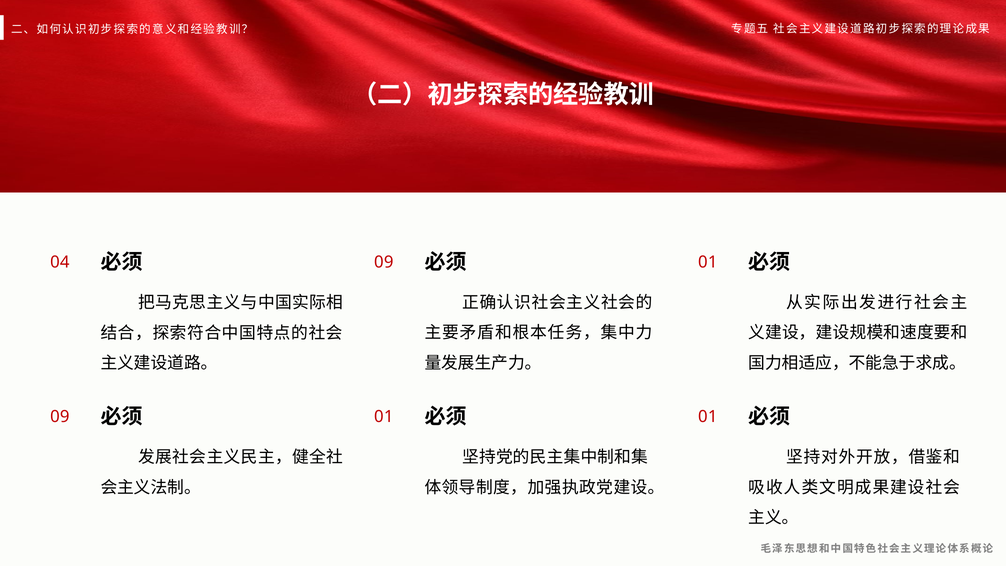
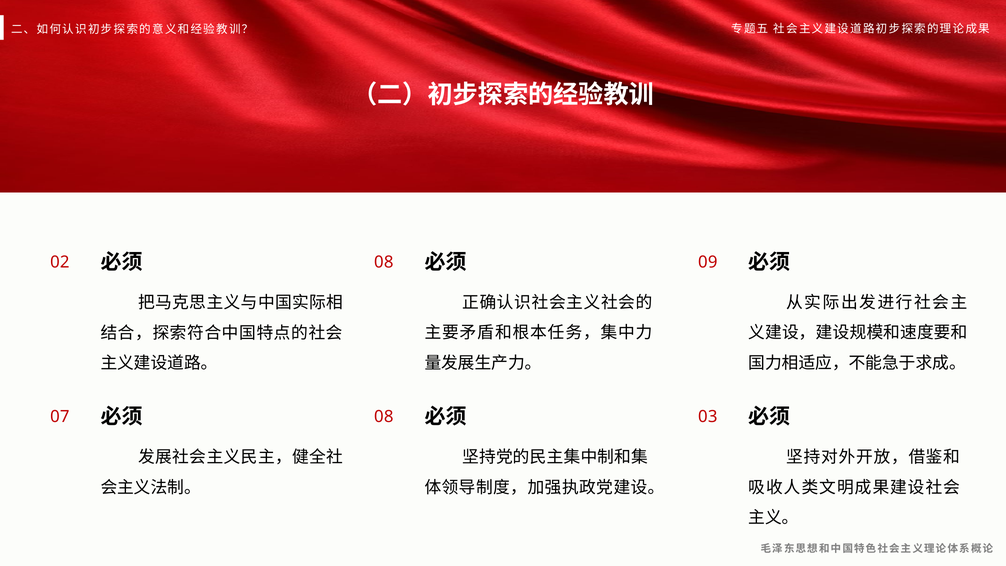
4: 4 -> 2
9 at (389, 262): 9 -> 8
1 at (713, 262): 1 -> 9
9 at (65, 416): 9 -> 7
1 at (389, 416): 1 -> 8
1 at (713, 416): 1 -> 3
